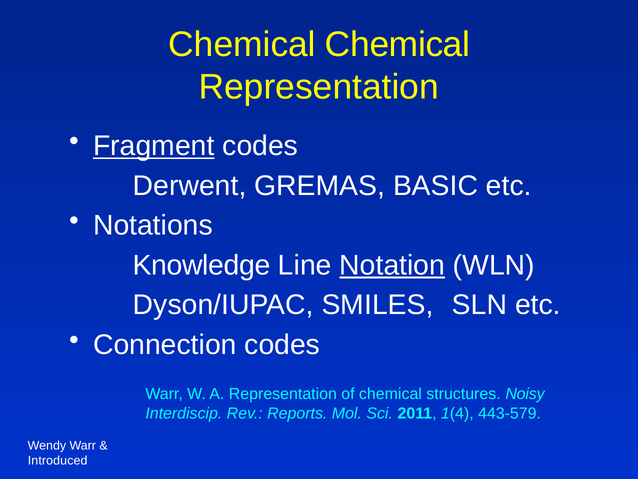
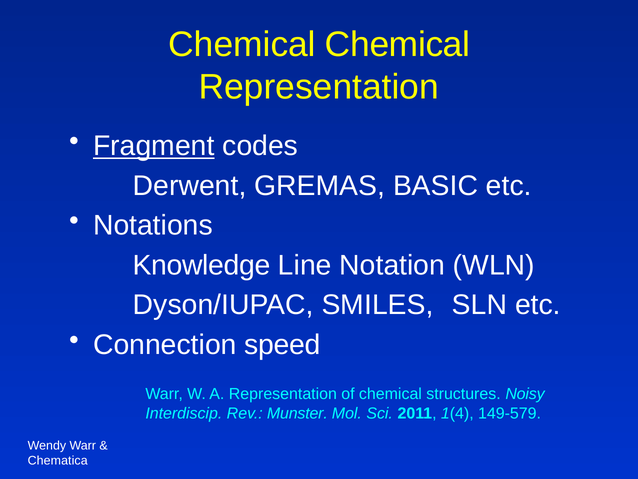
Notation underline: present -> none
Connection codes: codes -> speed
Reports: Reports -> Munster
443-579: 443-579 -> 149-579
Introduced: Introduced -> Chematica
